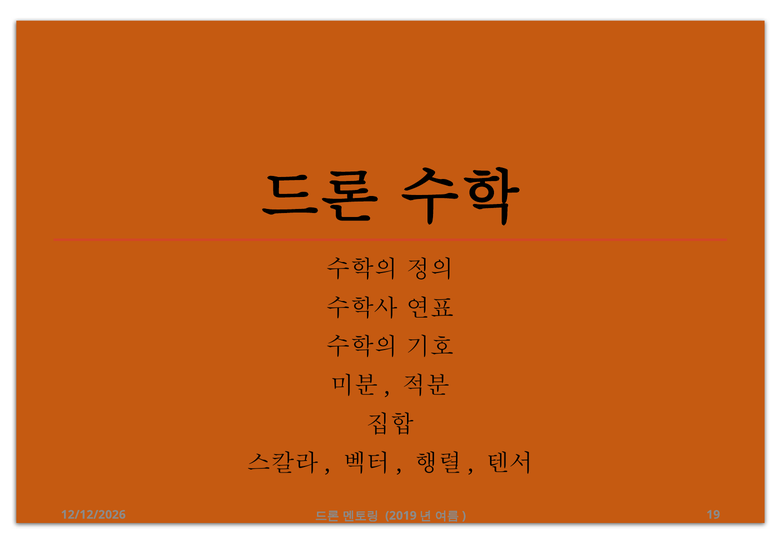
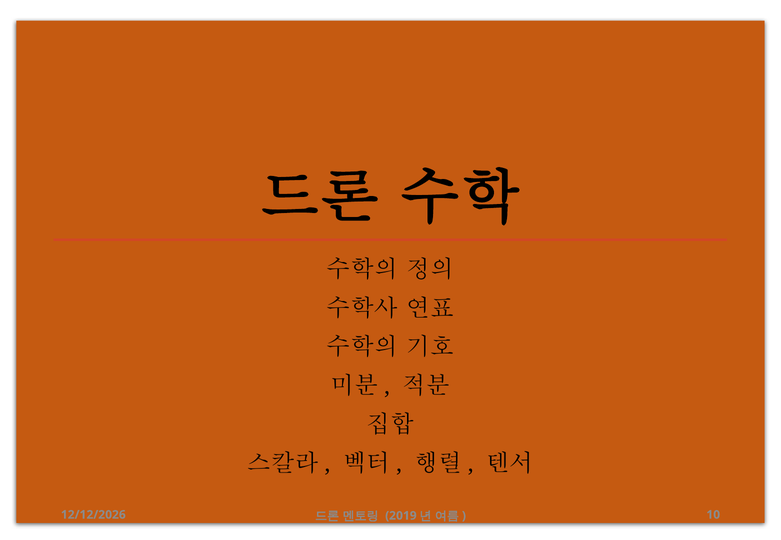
19: 19 -> 10
